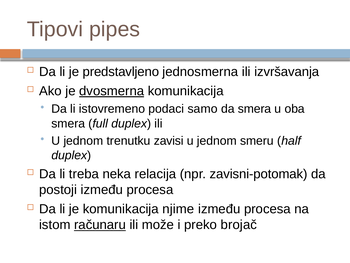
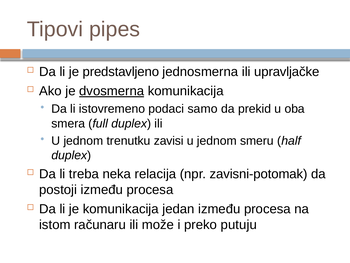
izvršavanja: izvršavanja -> upravljačke
da smera: smera -> prekid
njime: njime -> jedan
računaru underline: present -> none
brojač: brojač -> putuju
